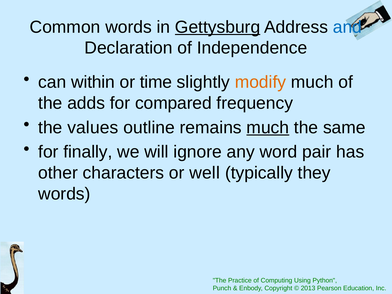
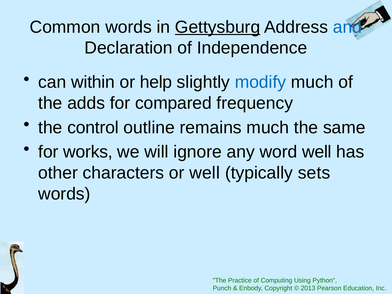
time: time -> help
modify colour: orange -> blue
values: values -> control
much at (268, 128) underline: present -> none
finally: finally -> works
word pair: pair -> well
they: they -> sets
